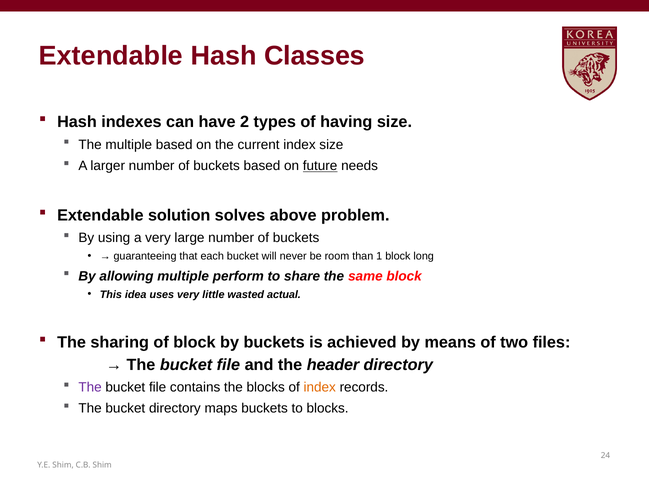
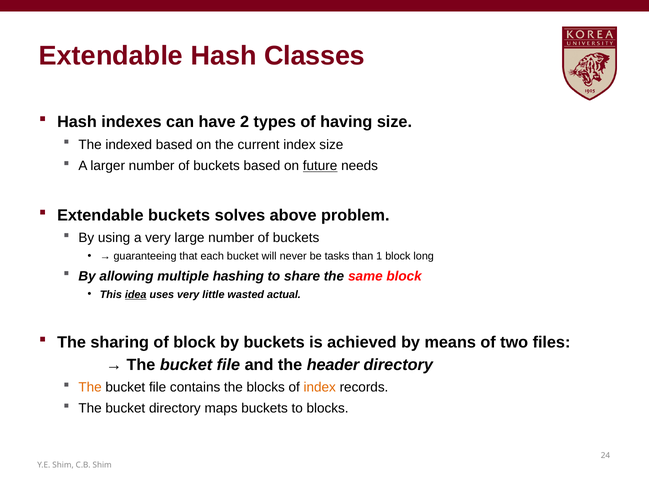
The multiple: multiple -> indexed
Extendable solution: solution -> buckets
room: room -> tasks
perform: perform -> hashing
idea underline: none -> present
The at (90, 387) colour: purple -> orange
